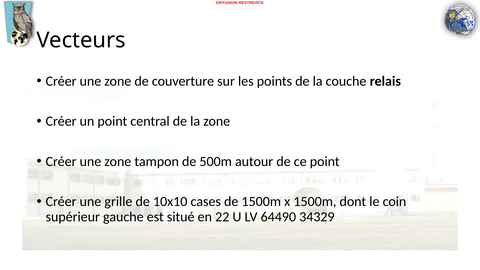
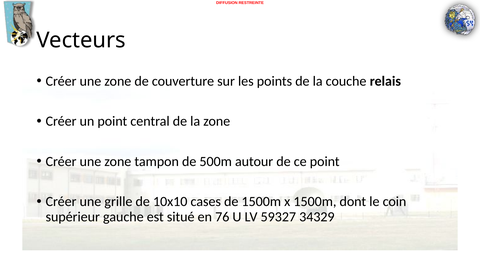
22: 22 -> 76
64490: 64490 -> 59327
